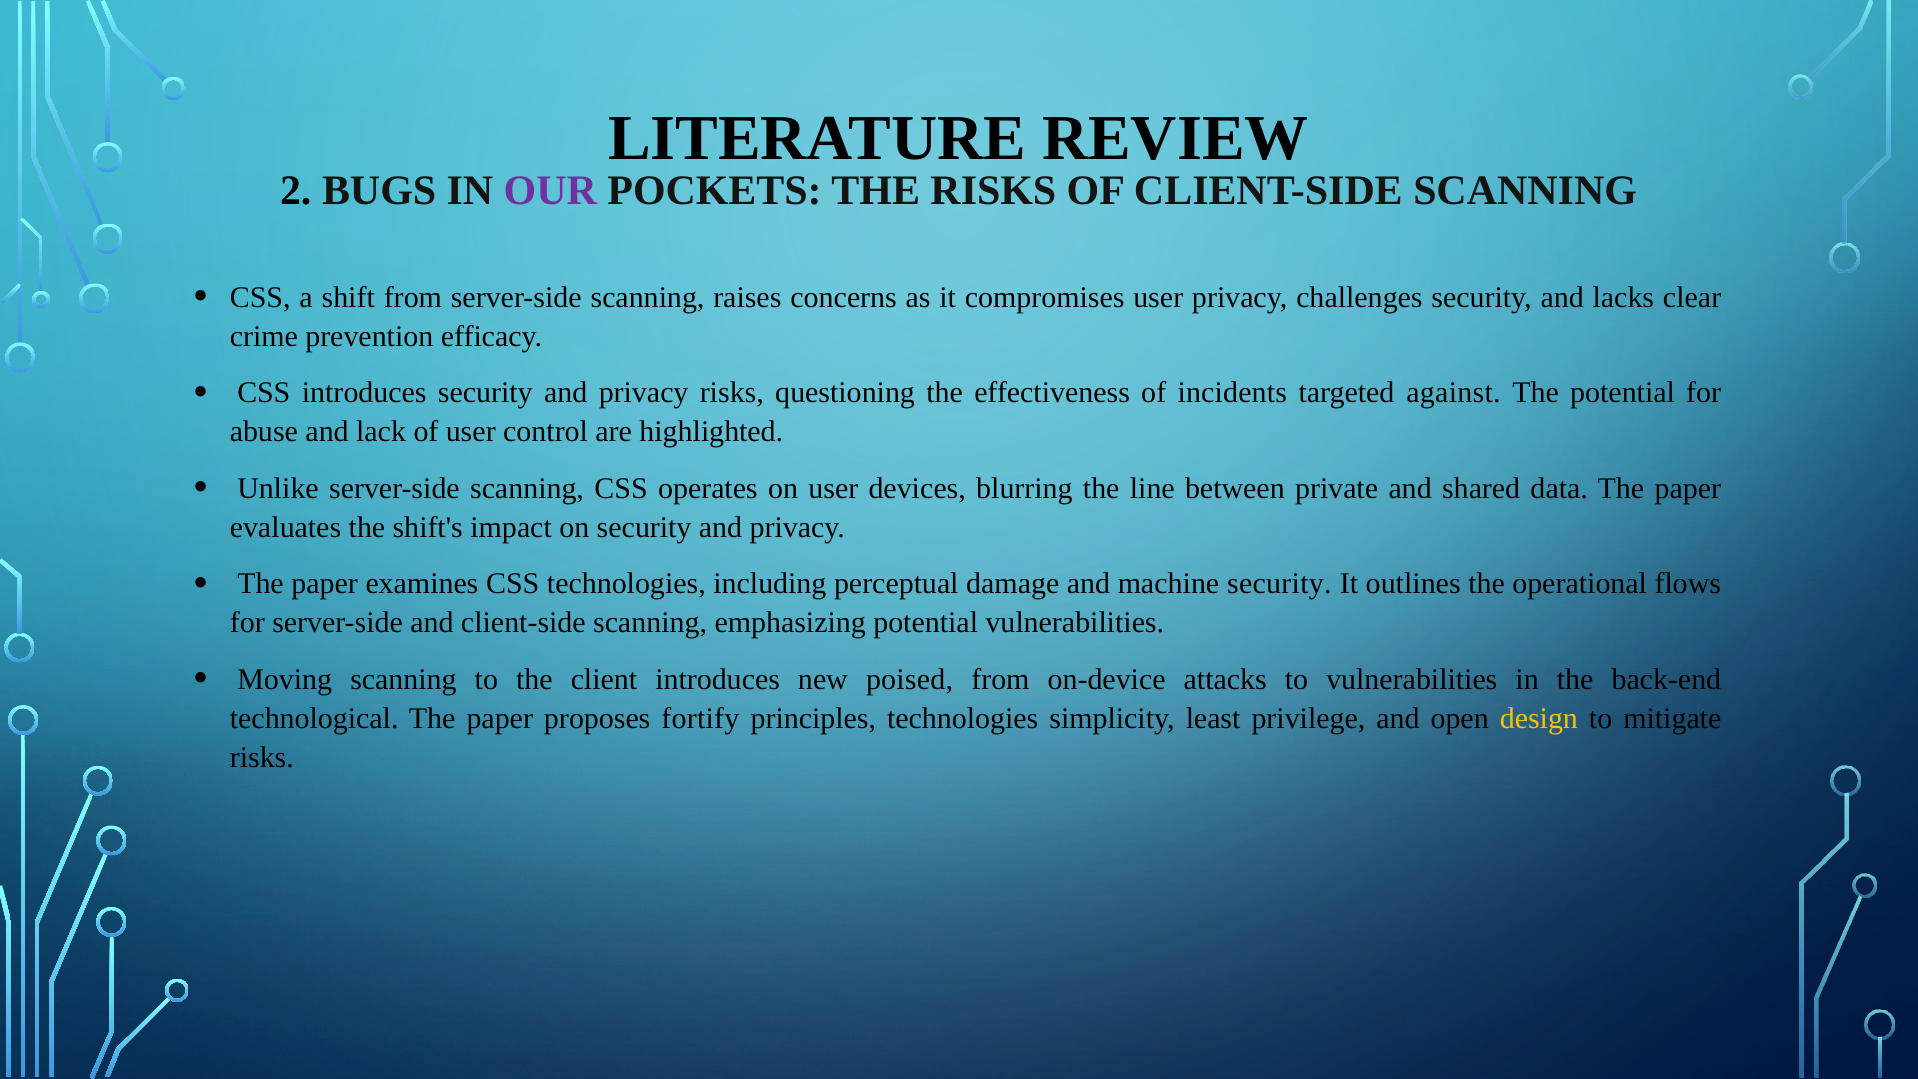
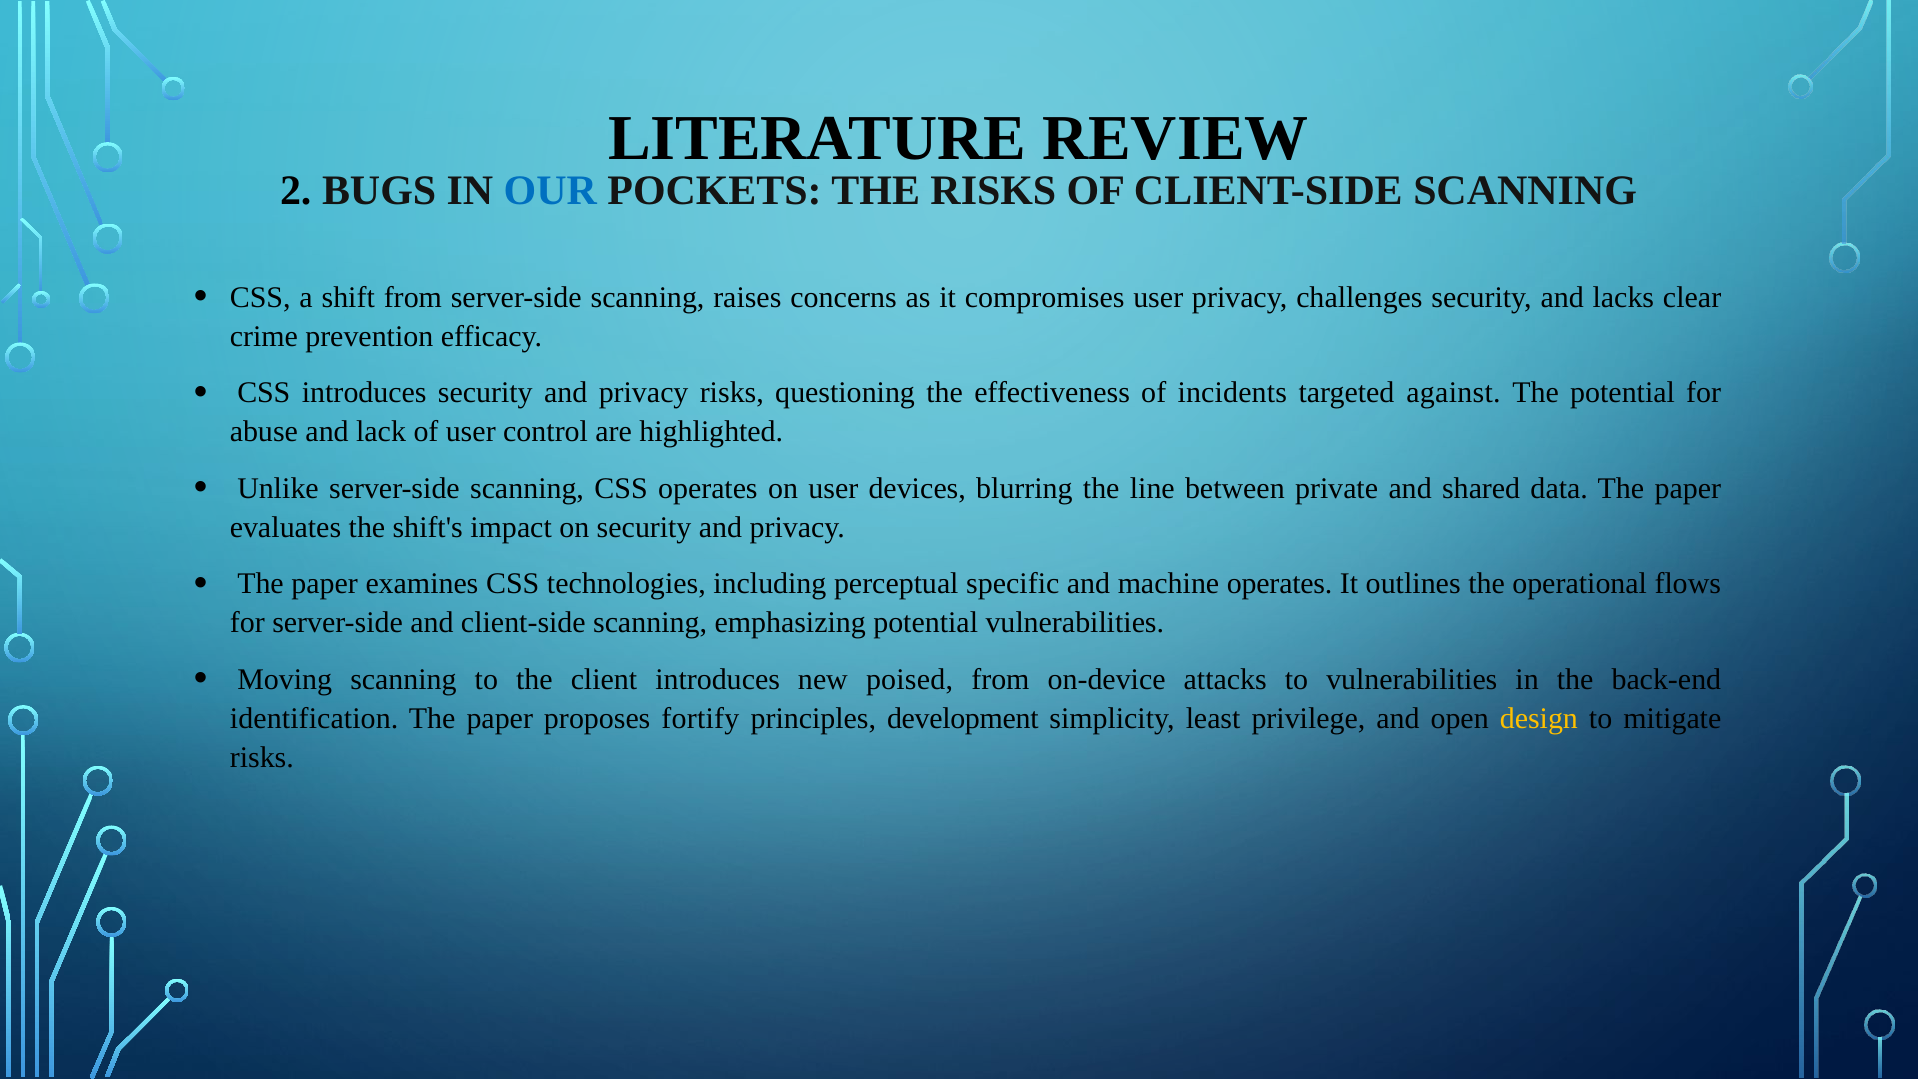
OUR colour: purple -> blue
damage: damage -> specific
machine security: security -> operates
technological: technological -> identification
principles technologies: technologies -> development
